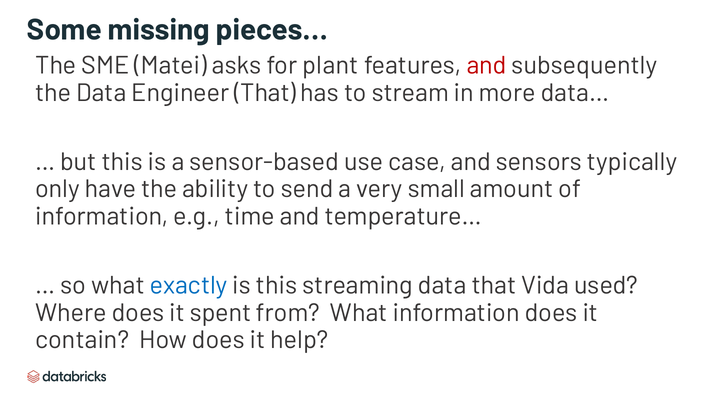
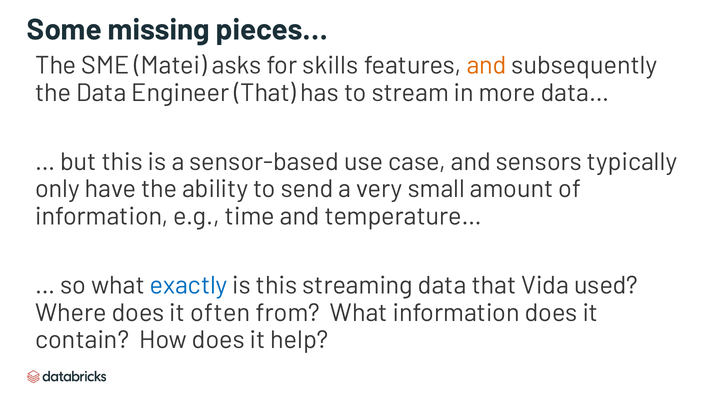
plant: plant -> skills
and at (487, 66) colour: red -> orange
spent: spent -> often
